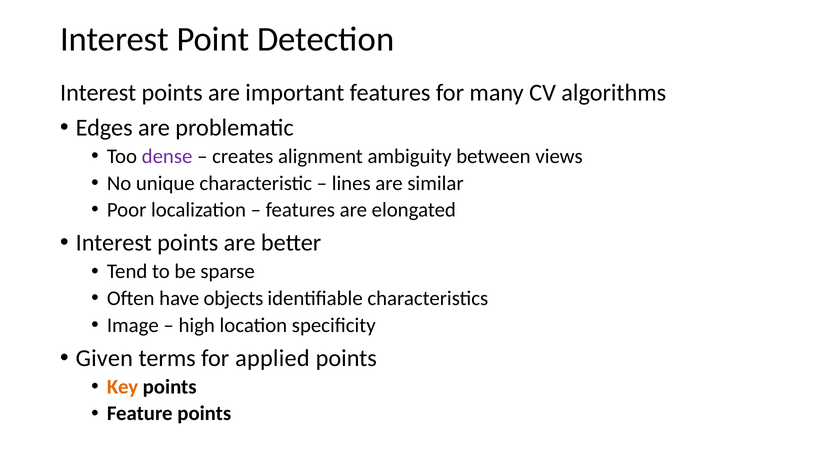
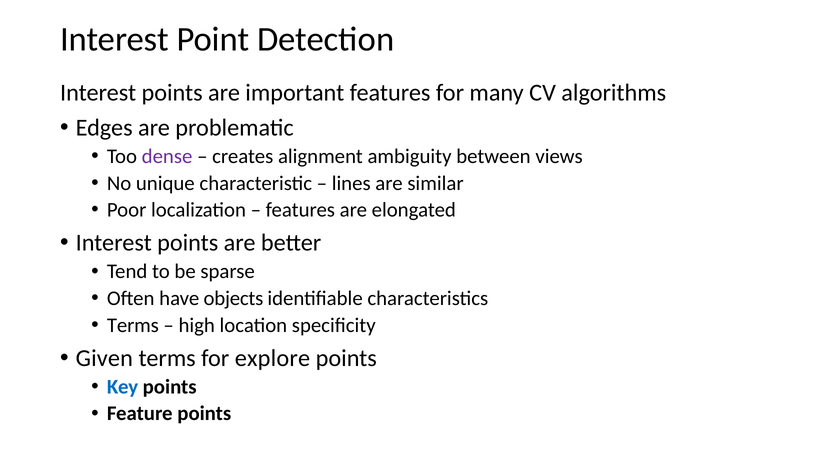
Image at (133, 325): Image -> Terms
applied: applied -> explore
Key colour: orange -> blue
